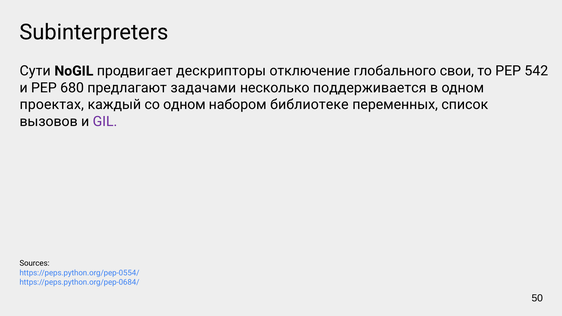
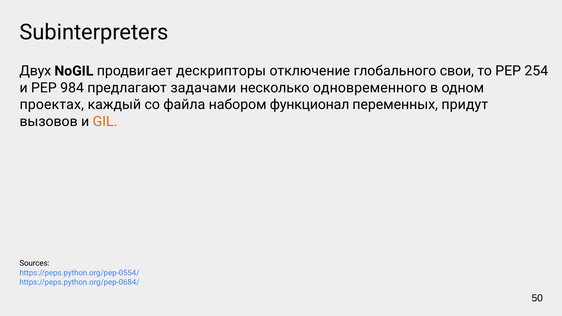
Сути: Сути -> Двух
542: 542 -> 254
680: 680 -> 984
поддерживается: поддерживается -> одновременного
со одном: одном -> файла
библиотеке: библиотеке -> функционал
список: список -> придут
GIL colour: purple -> orange
